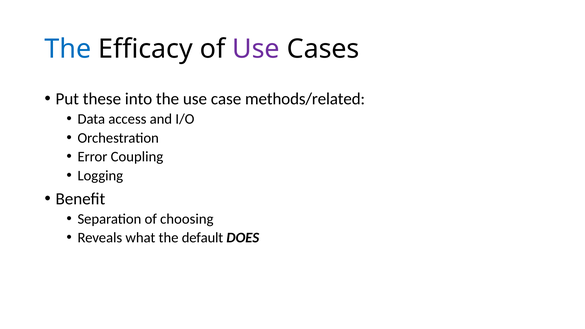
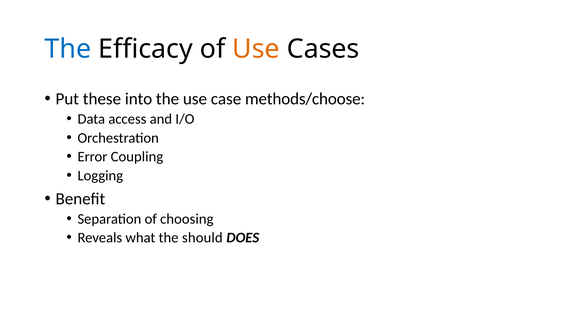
Use at (256, 49) colour: purple -> orange
methods/related: methods/related -> methods/choose
default: default -> should
